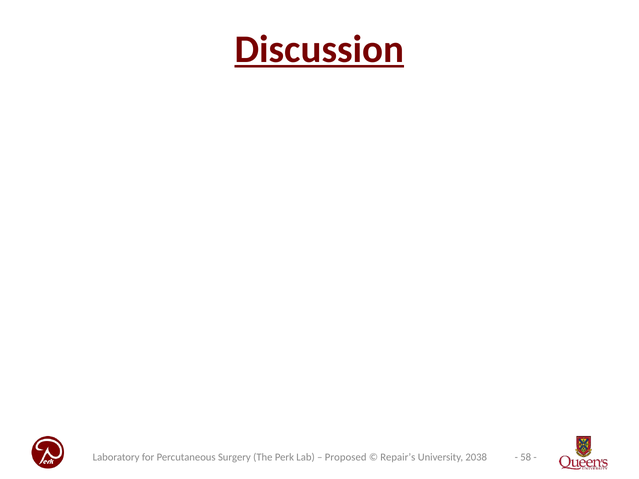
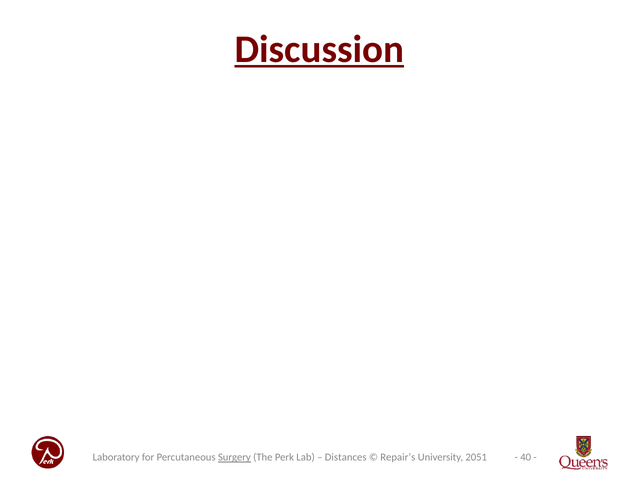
Surgery underline: none -> present
Proposed: Proposed -> Distances
2038: 2038 -> 2051
58: 58 -> 40
